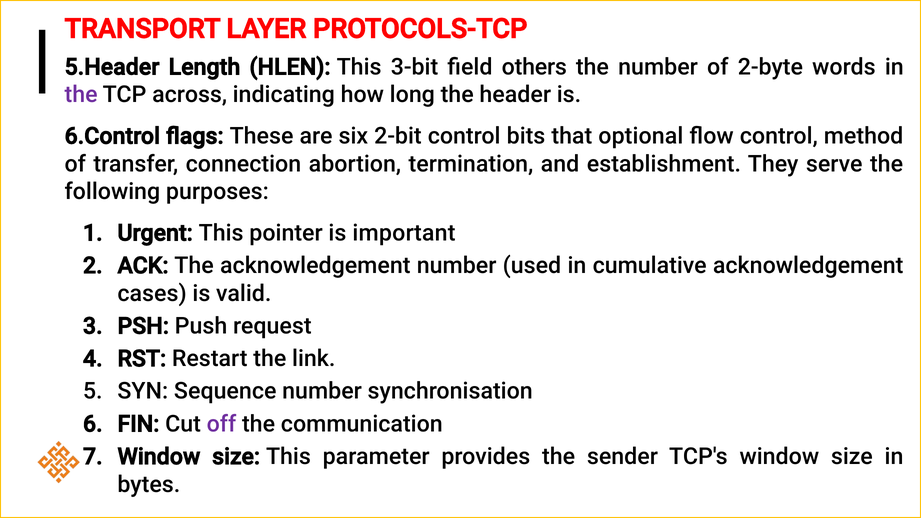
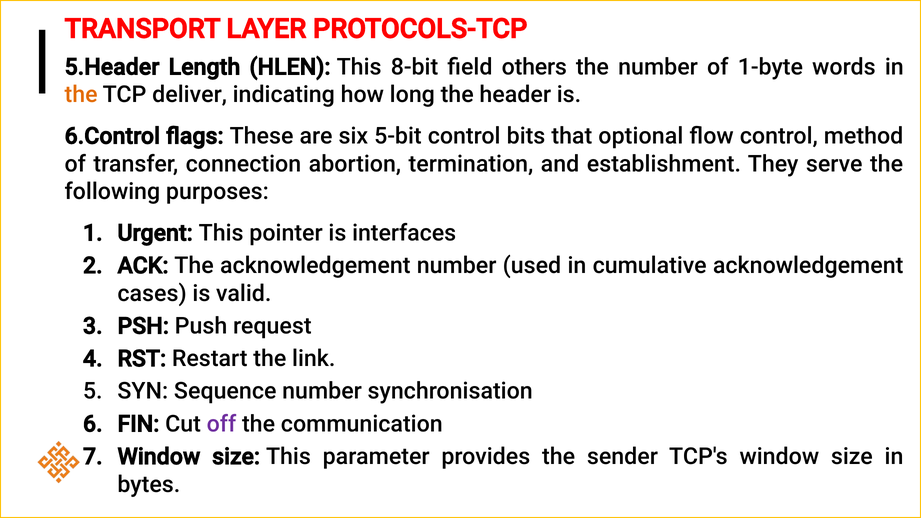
3-bit: 3-bit -> 8-bit
2-byte: 2-byte -> 1-byte
the at (81, 95) colour: purple -> orange
across: across -> deliver
2-bit: 2-bit -> 5-bit
important: important -> interfaces
